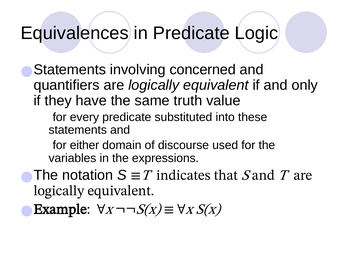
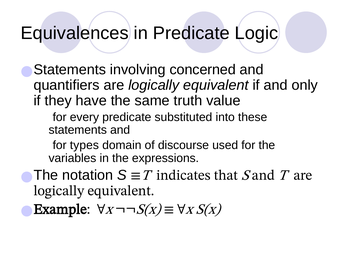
either: either -> types
